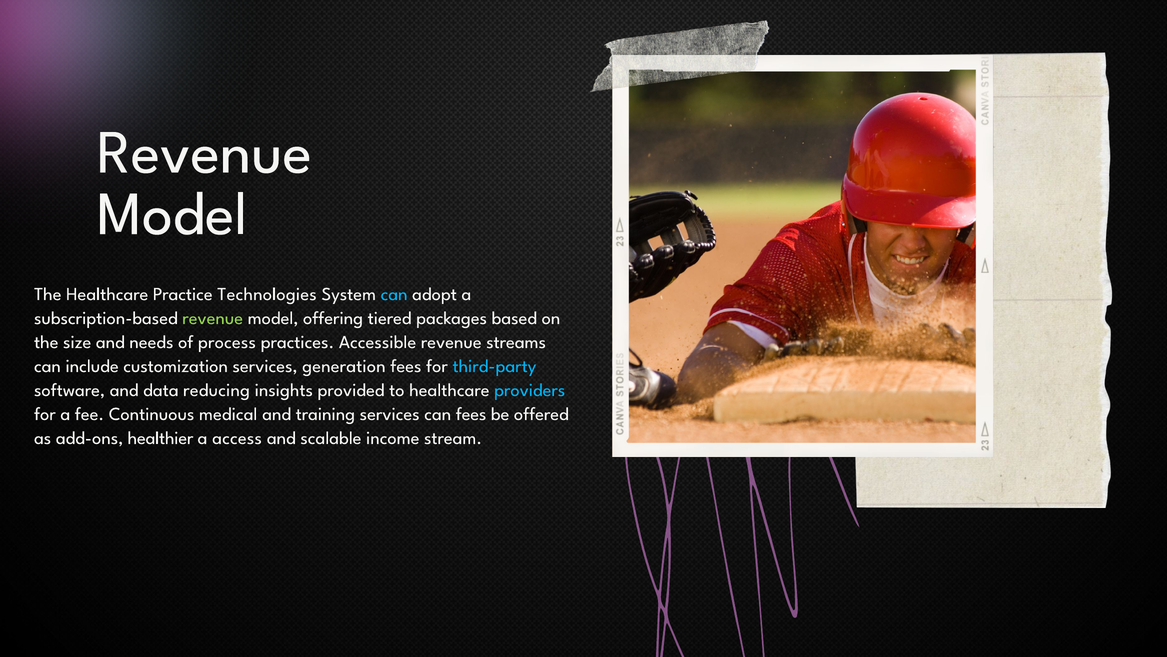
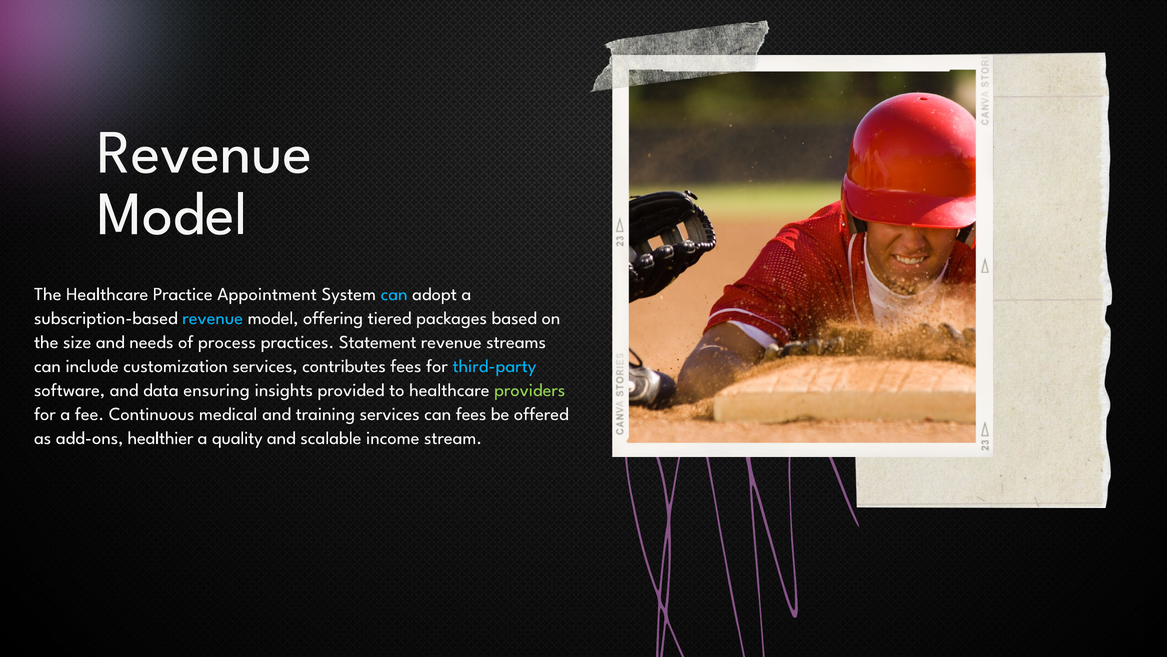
Technologies: Technologies -> Appointment
revenue at (213, 318) colour: light green -> light blue
Accessible: Accessible -> Statement
generation: generation -> contributes
reducing: reducing -> ensuring
providers colour: light blue -> light green
access: access -> quality
